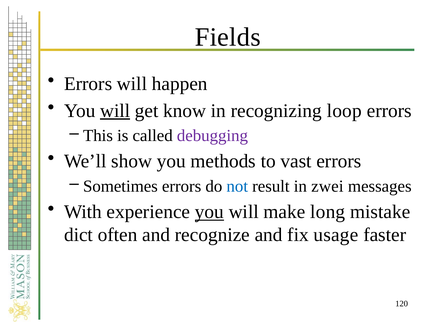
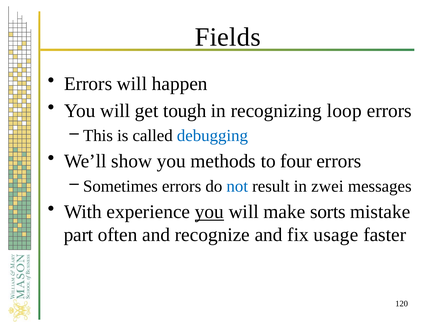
will at (115, 111) underline: present -> none
know: know -> tough
debugging colour: purple -> blue
vast: vast -> four
long: long -> sorts
dict: dict -> part
